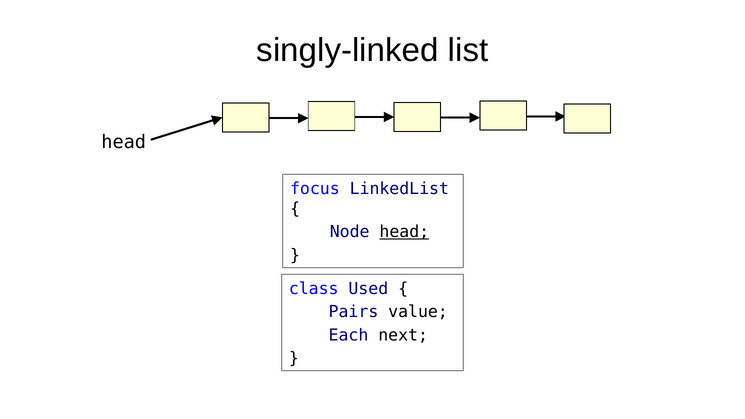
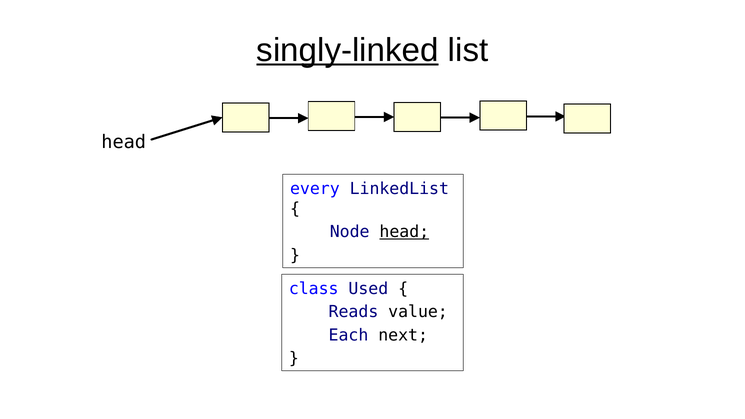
singly-linked underline: none -> present
focus: focus -> every
Pairs: Pairs -> Reads
